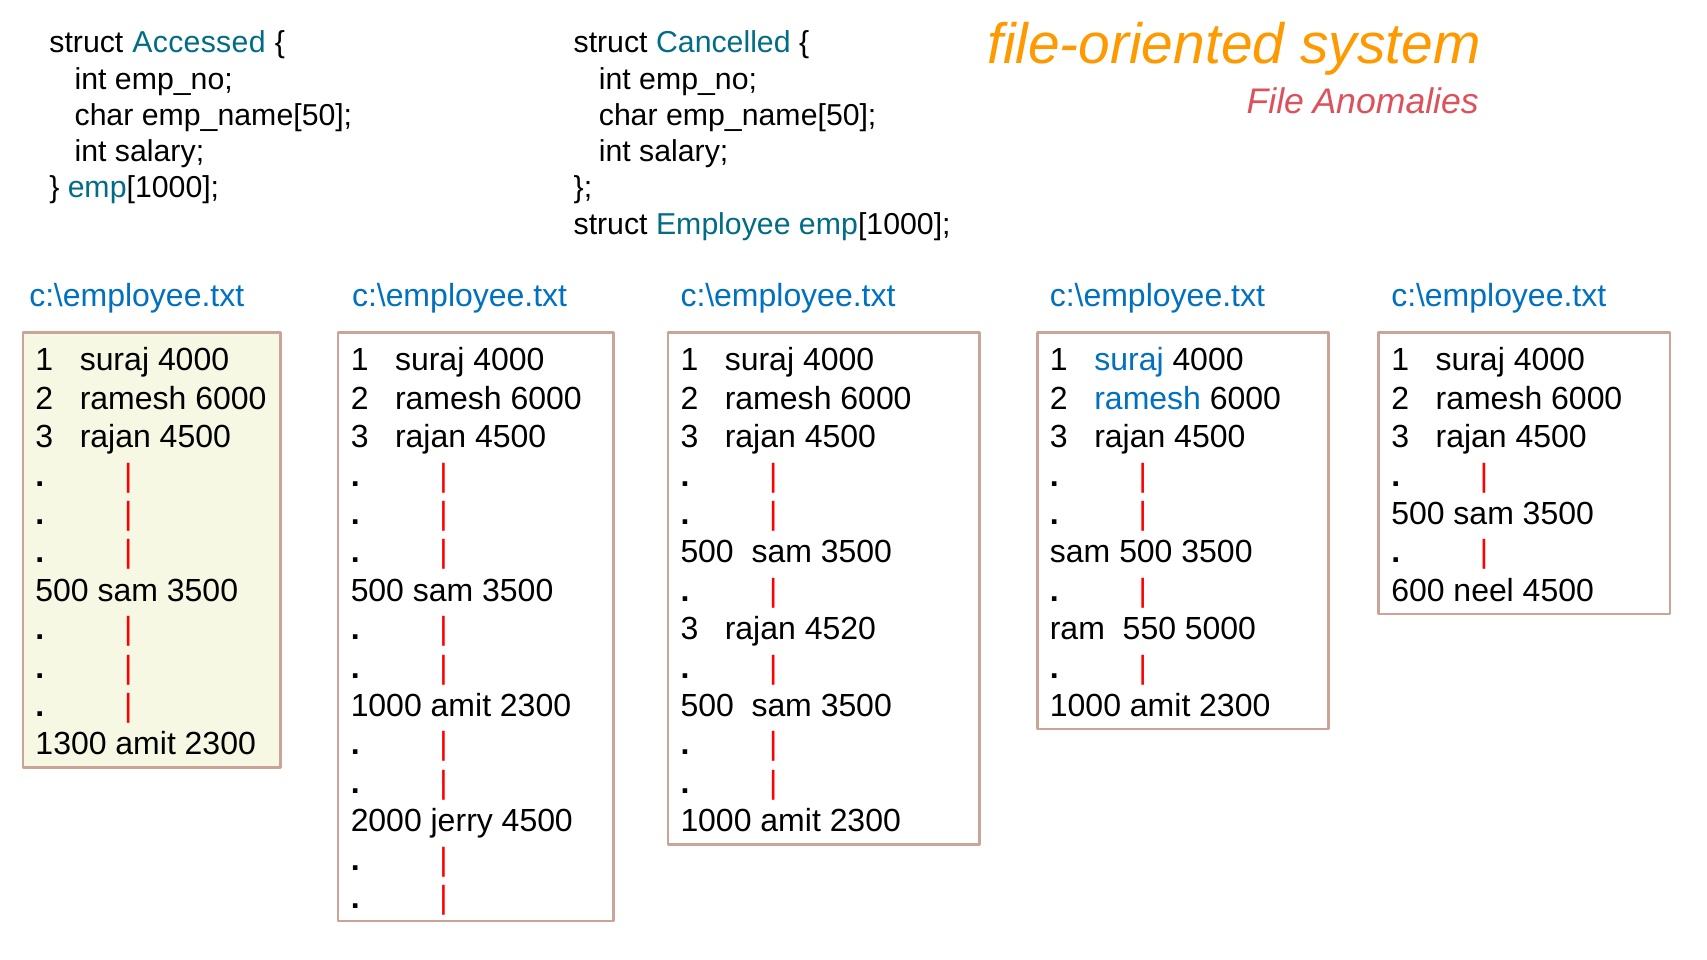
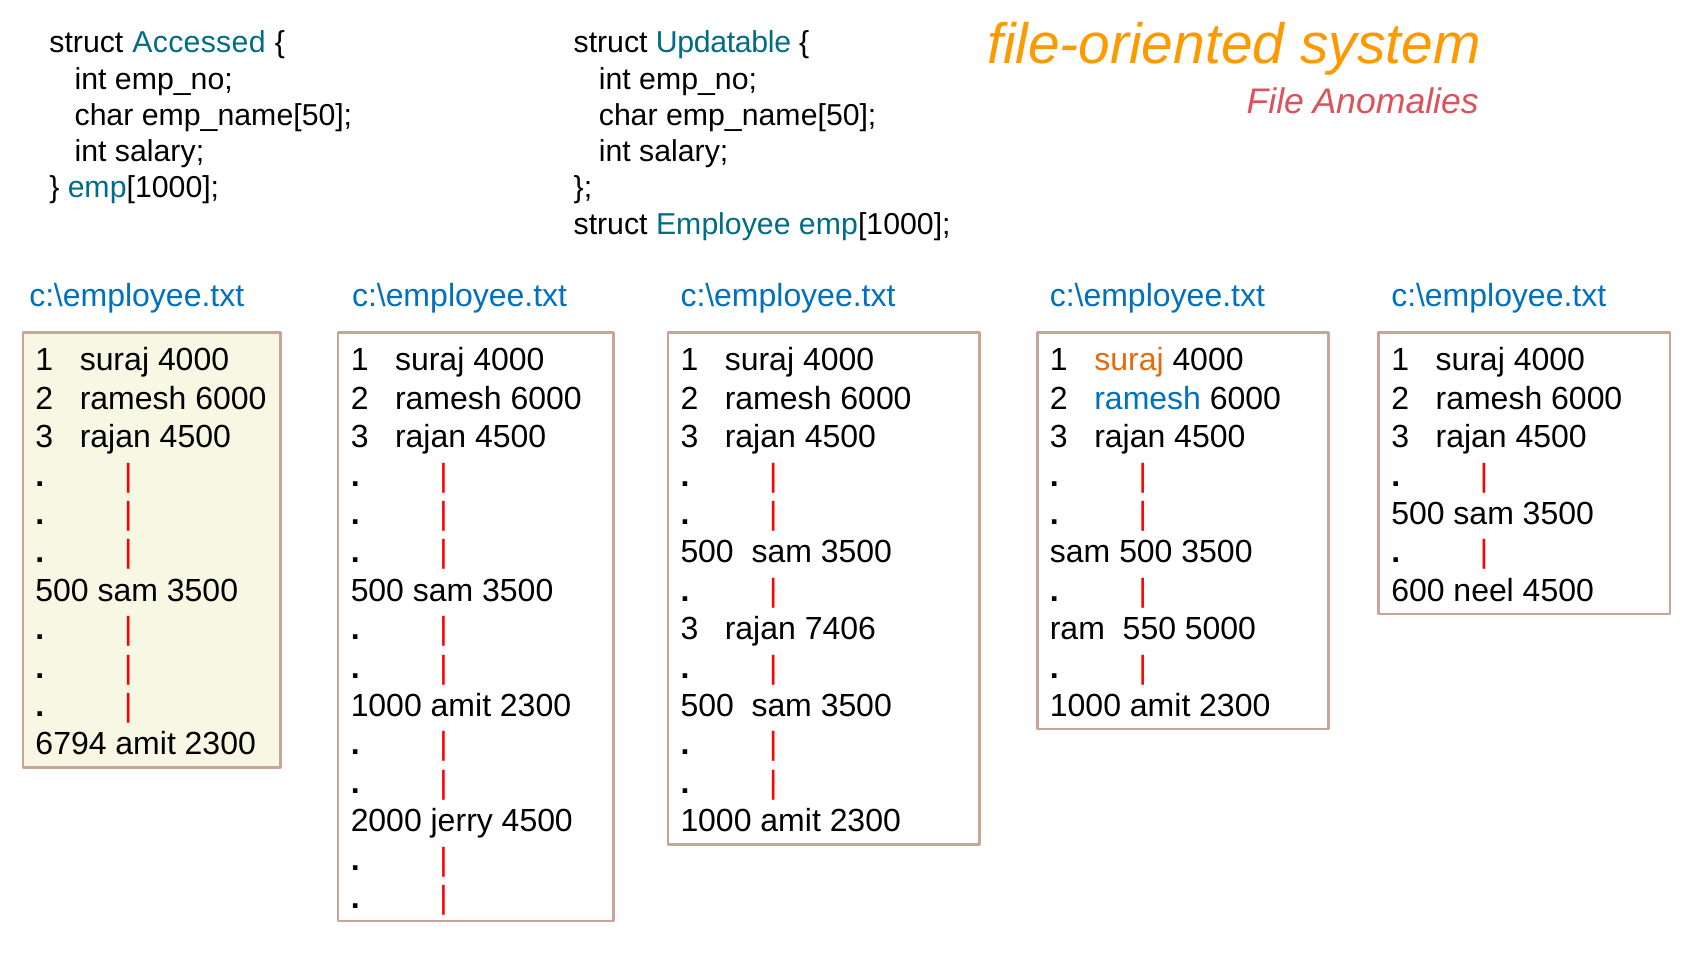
Cancelled: Cancelled -> Updatable
suraj at (1129, 360) colour: blue -> orange
4520: 4520 -> 7406
1300: 1300 -> 6794
